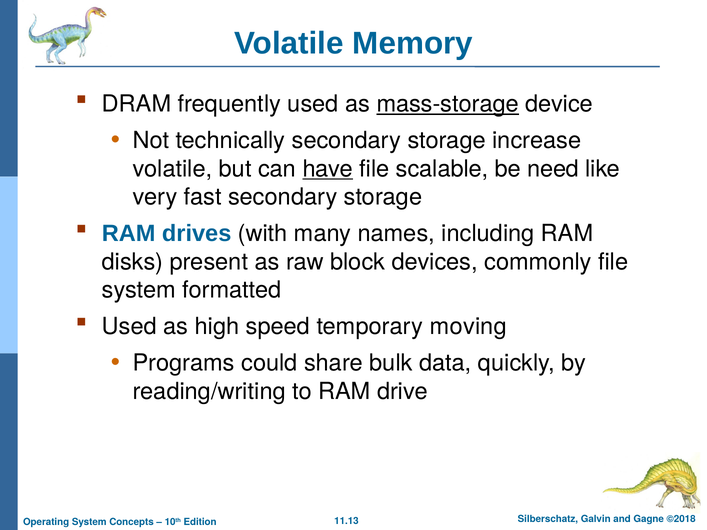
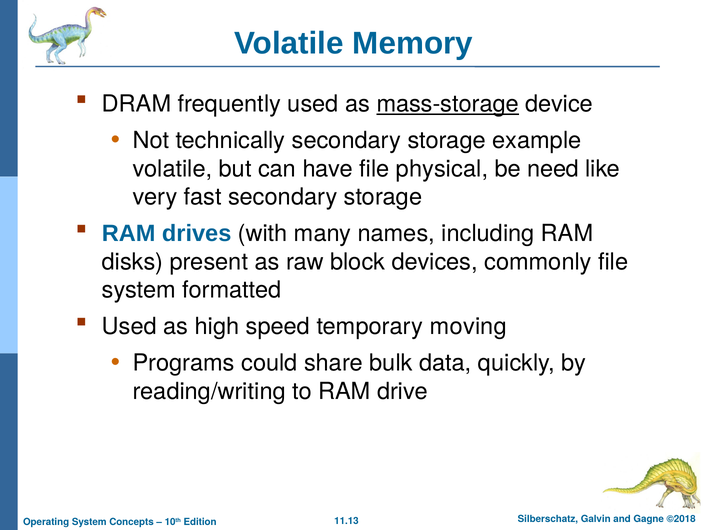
increase: increase -> example
have underline: present -> none
scalable: scalable -> physical
